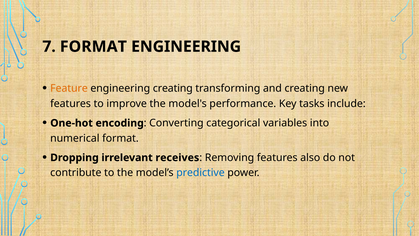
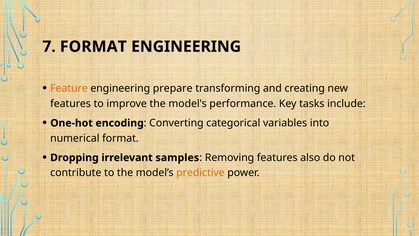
engineering creating: creating -> prepare
receives: receives -> samples
predictive colour: blue -> orange
